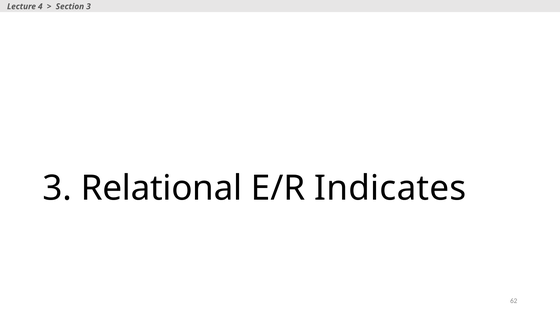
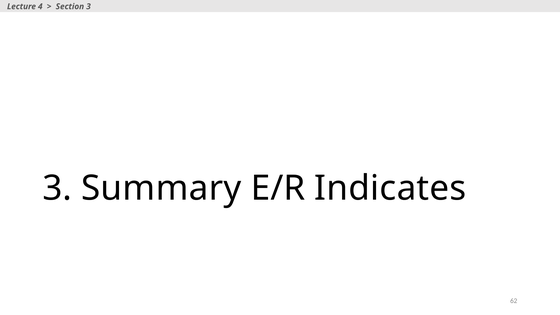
Relational: Relational -> Summary
